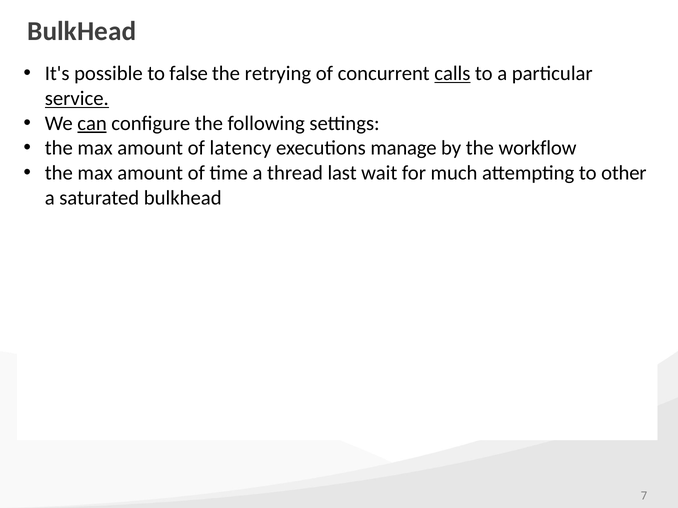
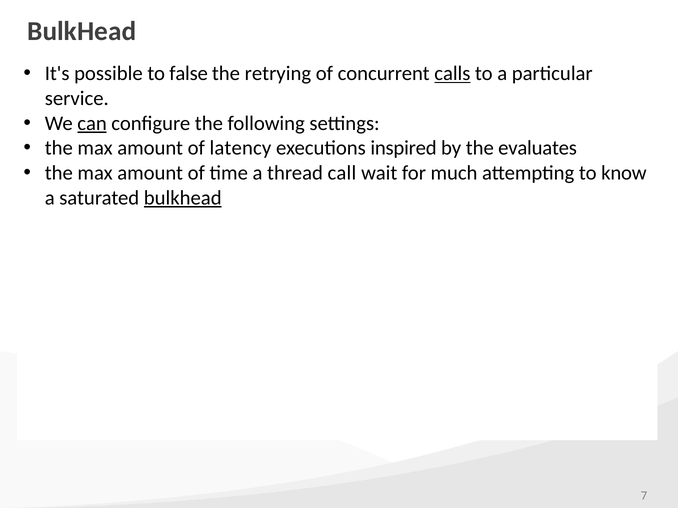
service underline: present -> none
manage: manage -> inspired
workflow: workflow -> evaluates
last: last -> call
other: other -> know
bulkhead at (183, 198) underline: none -> present
